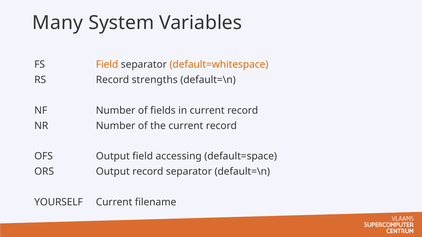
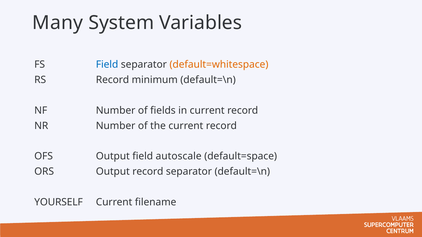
Field at (107, 65) colour: orange -> blue
strengths: strengths -> minimum
accessing: accessing -> autoscale
